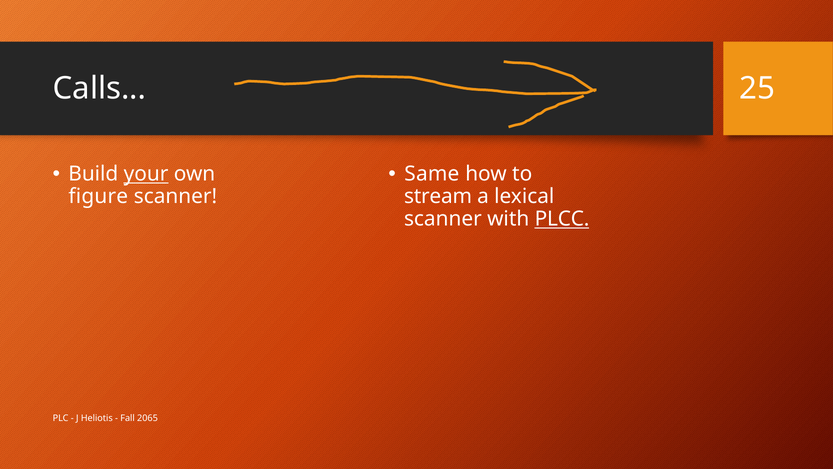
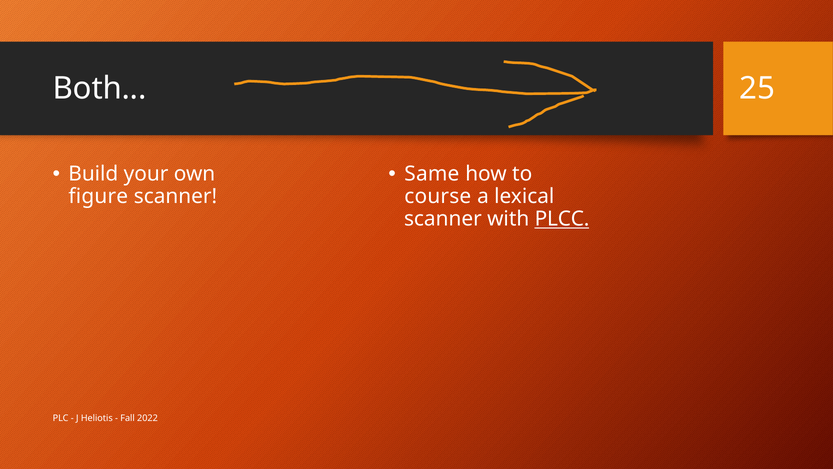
Calls: Calls -> Both
your underline: present -> none
stream: stream -> course
2065: 2065 -> 2022
